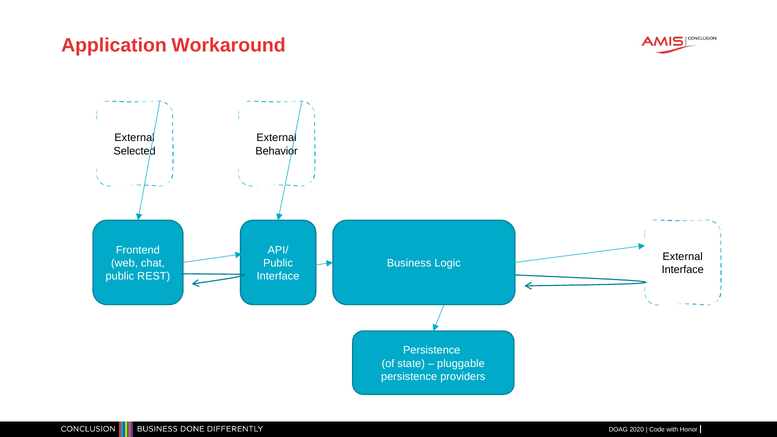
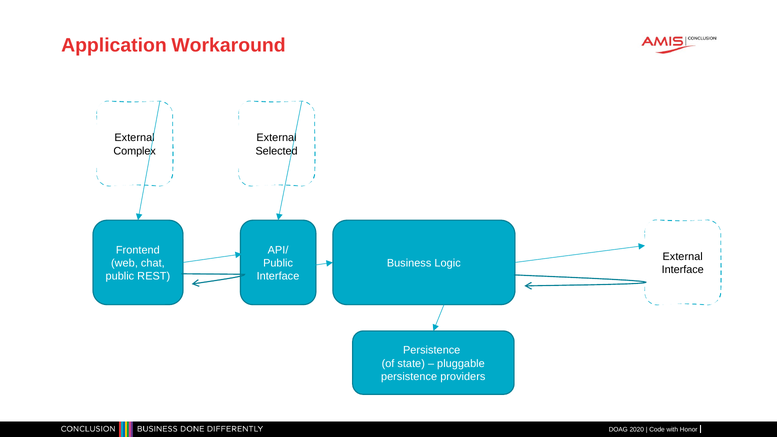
Selected: Selected -> Complex
Behavior: Behavior -> Selected
